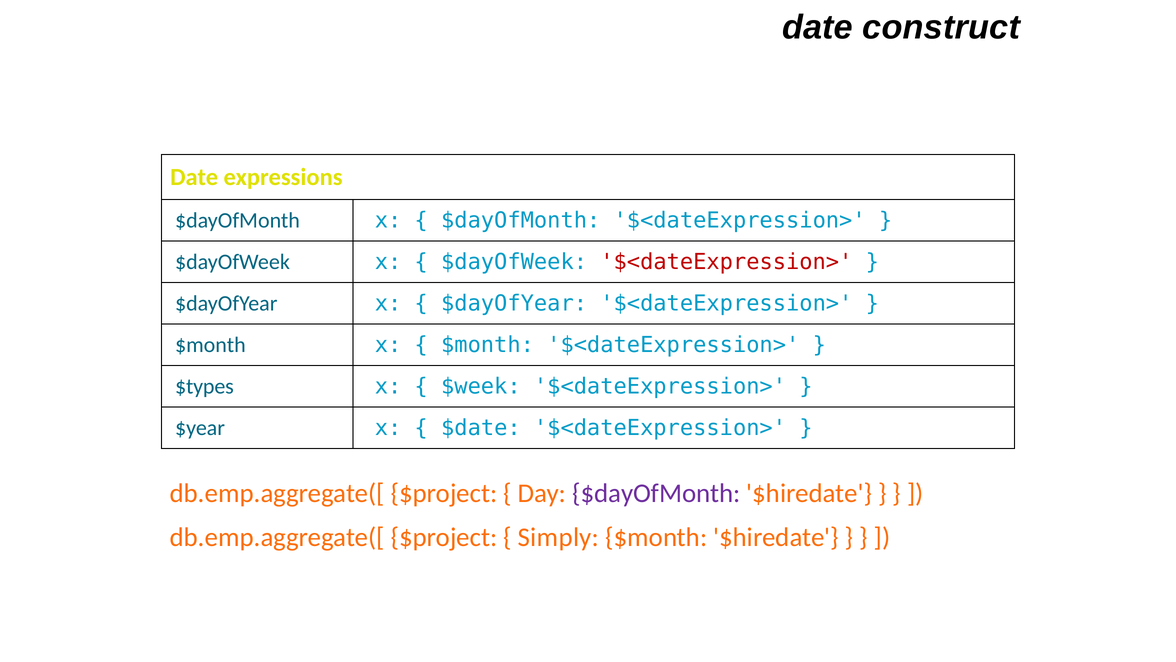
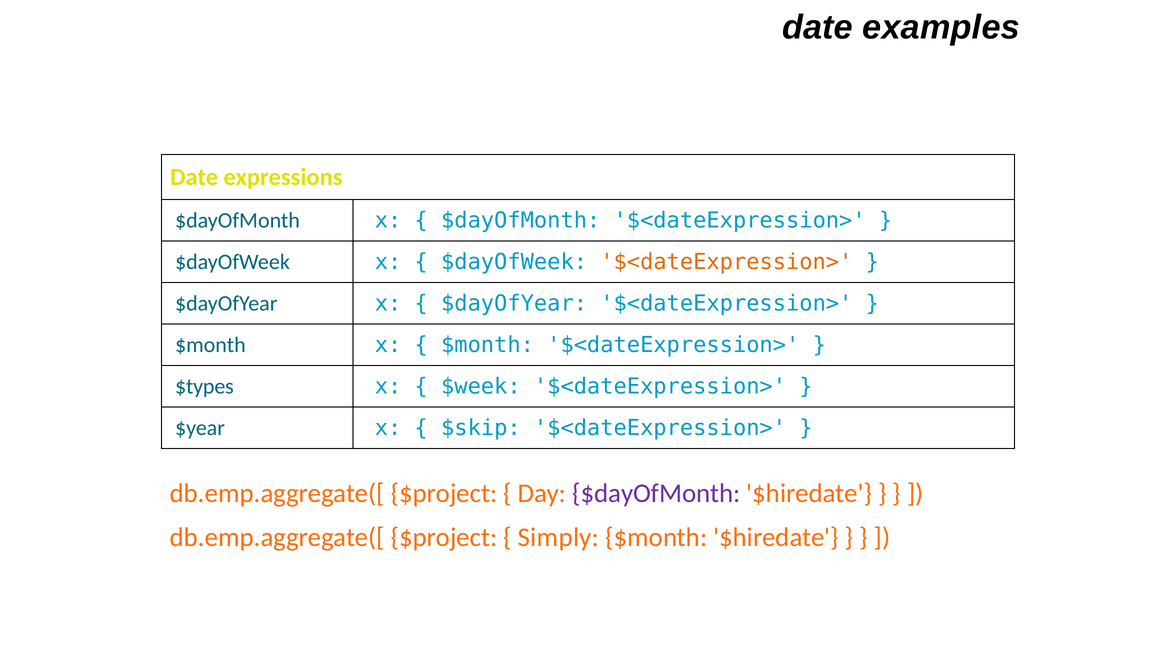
construct: construct -> examples
$<dateExpression> at (726, 262) colour: red -> orange
$date: $date -> $skip
